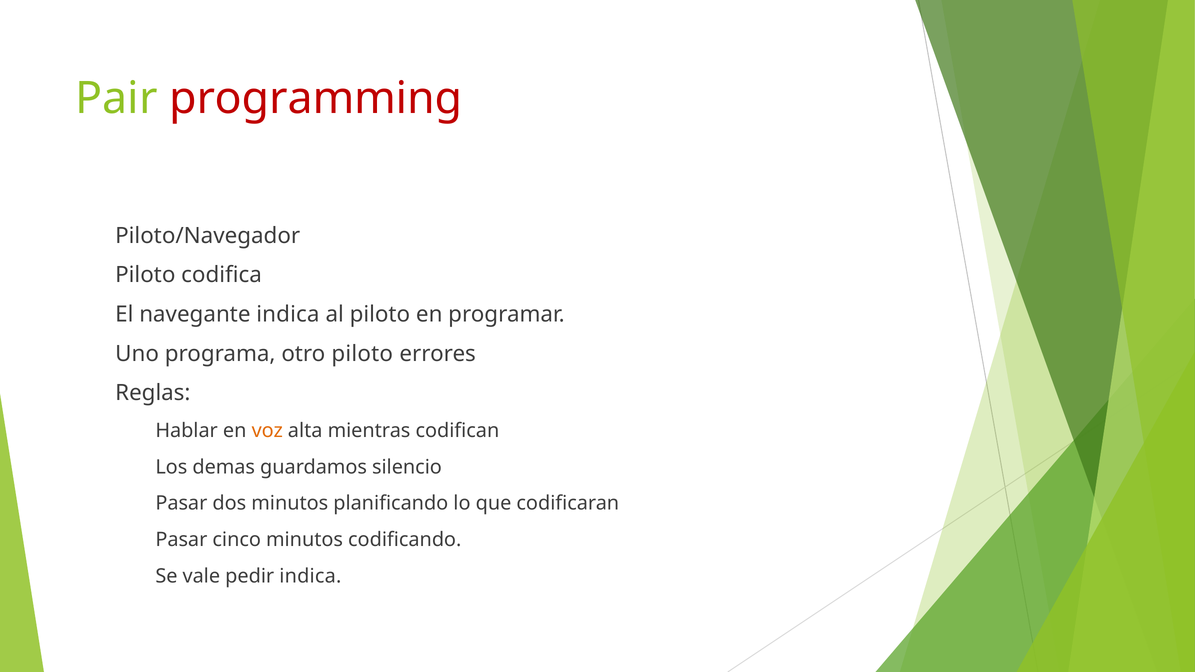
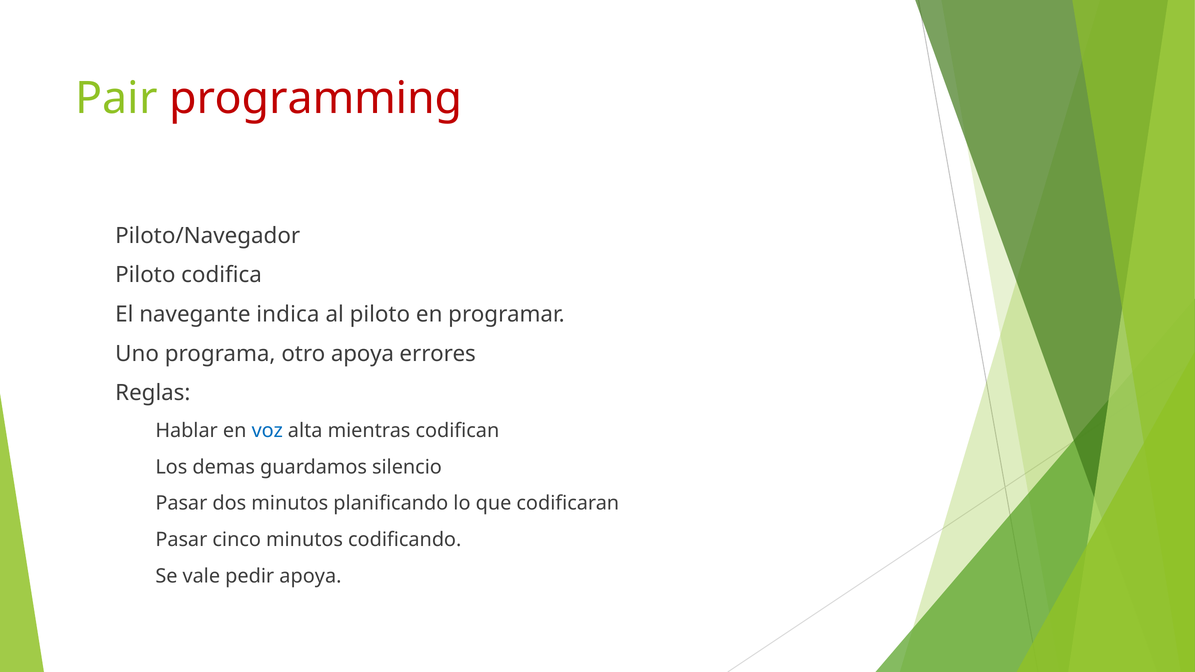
otro piloto: piloto -> apoya
voz colour: orange -> blue
pedir indica: indica -> apoya
